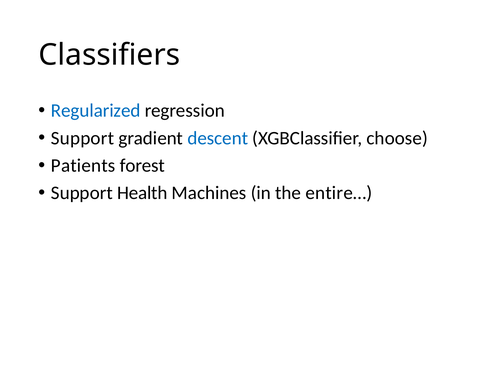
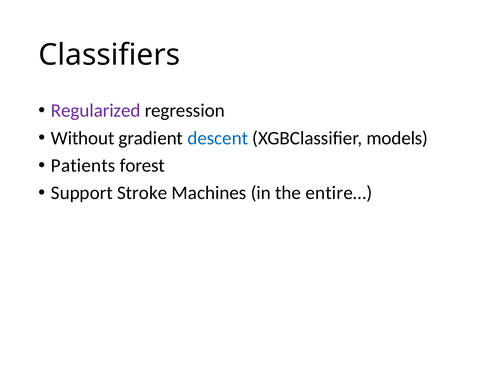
Regularized colour: blue -> purple
Support at (83, 138): Support -> Without
choose: choose -> models
Health: Health -> Stroke
